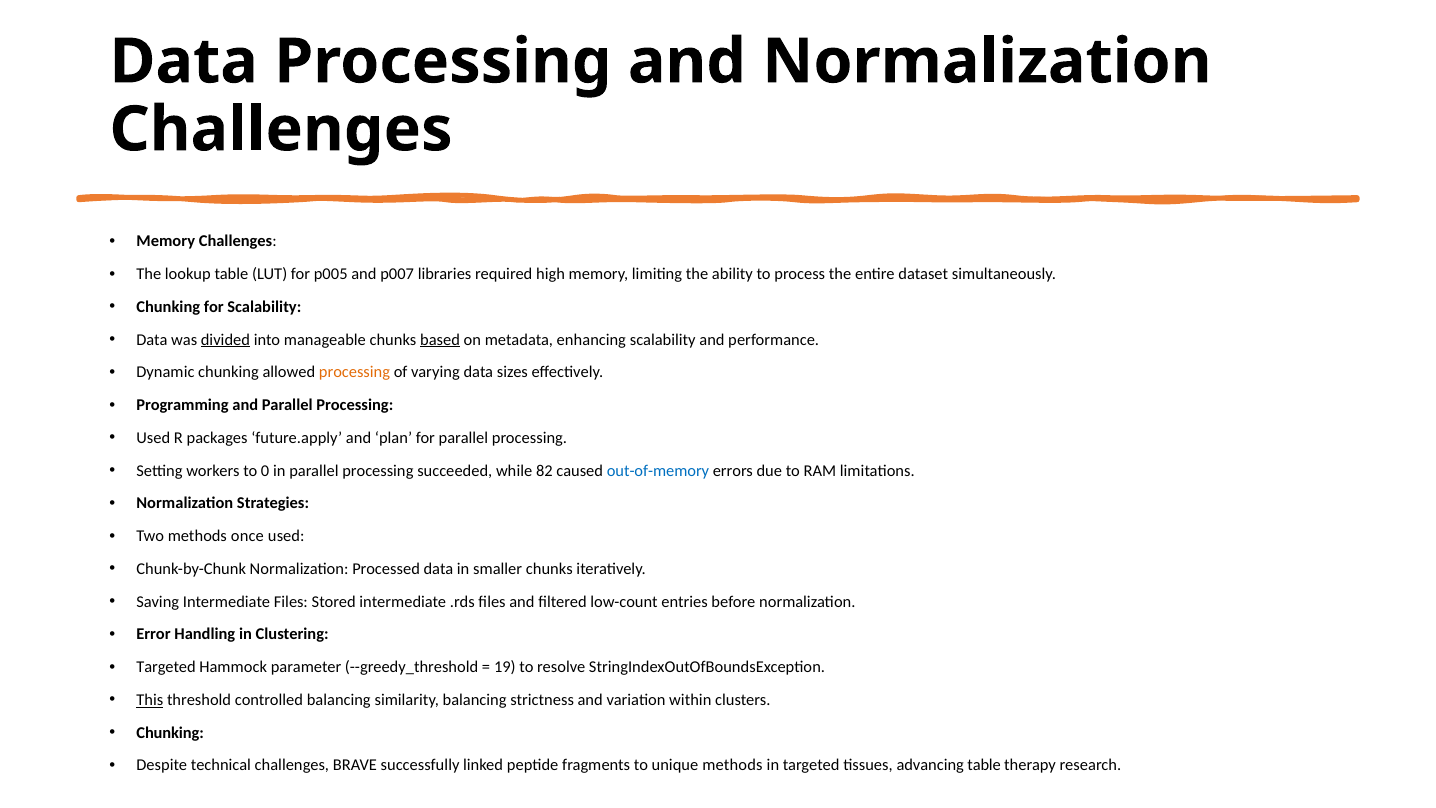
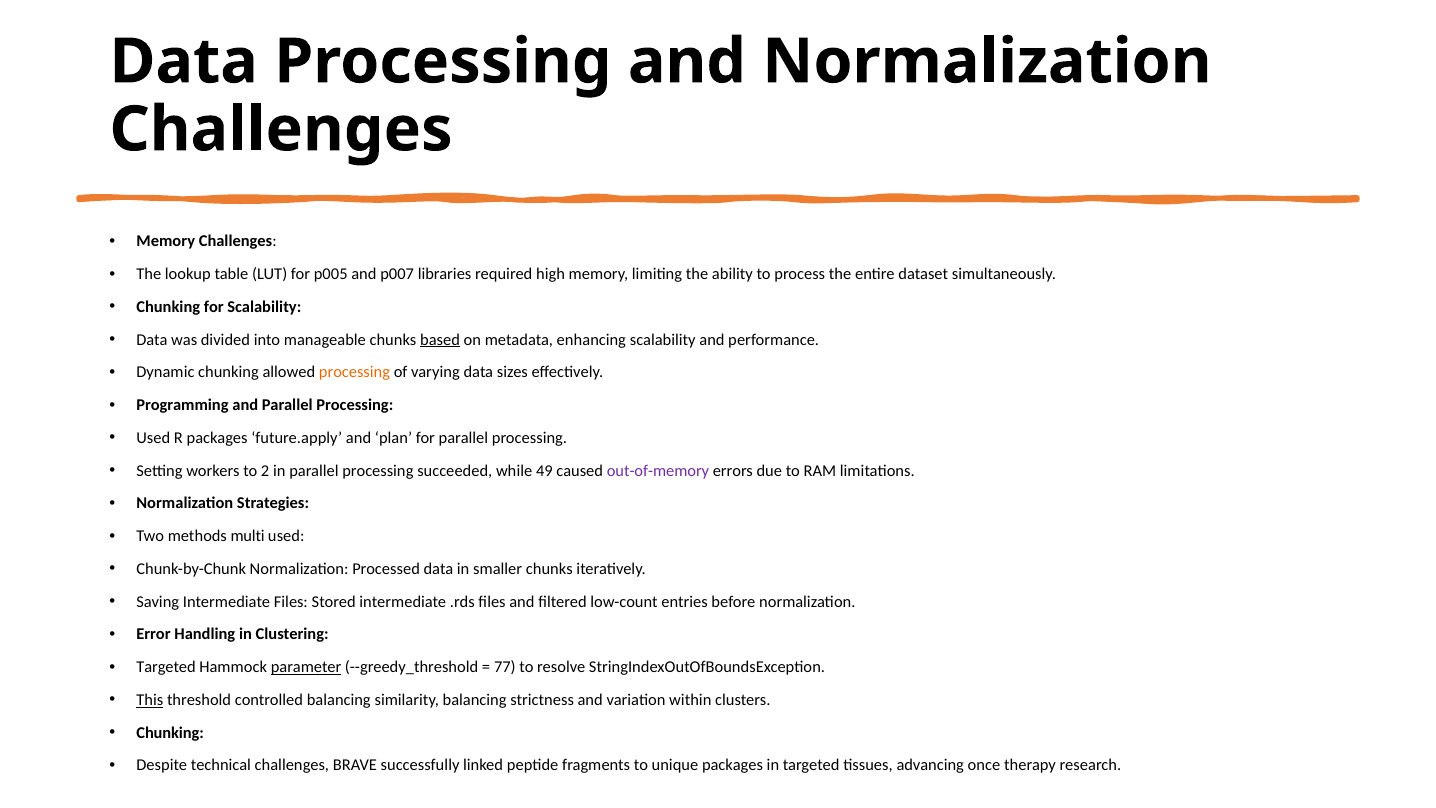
divided underline: present -> none
0: 0 -> 2
82: 82 -> 49
out-of-memory colour: blue -> purple
once: once -> multi
parameter underline: none -> present
19: 19 -> 77
unique methods: methods -> packages
advancing table: table -> once
